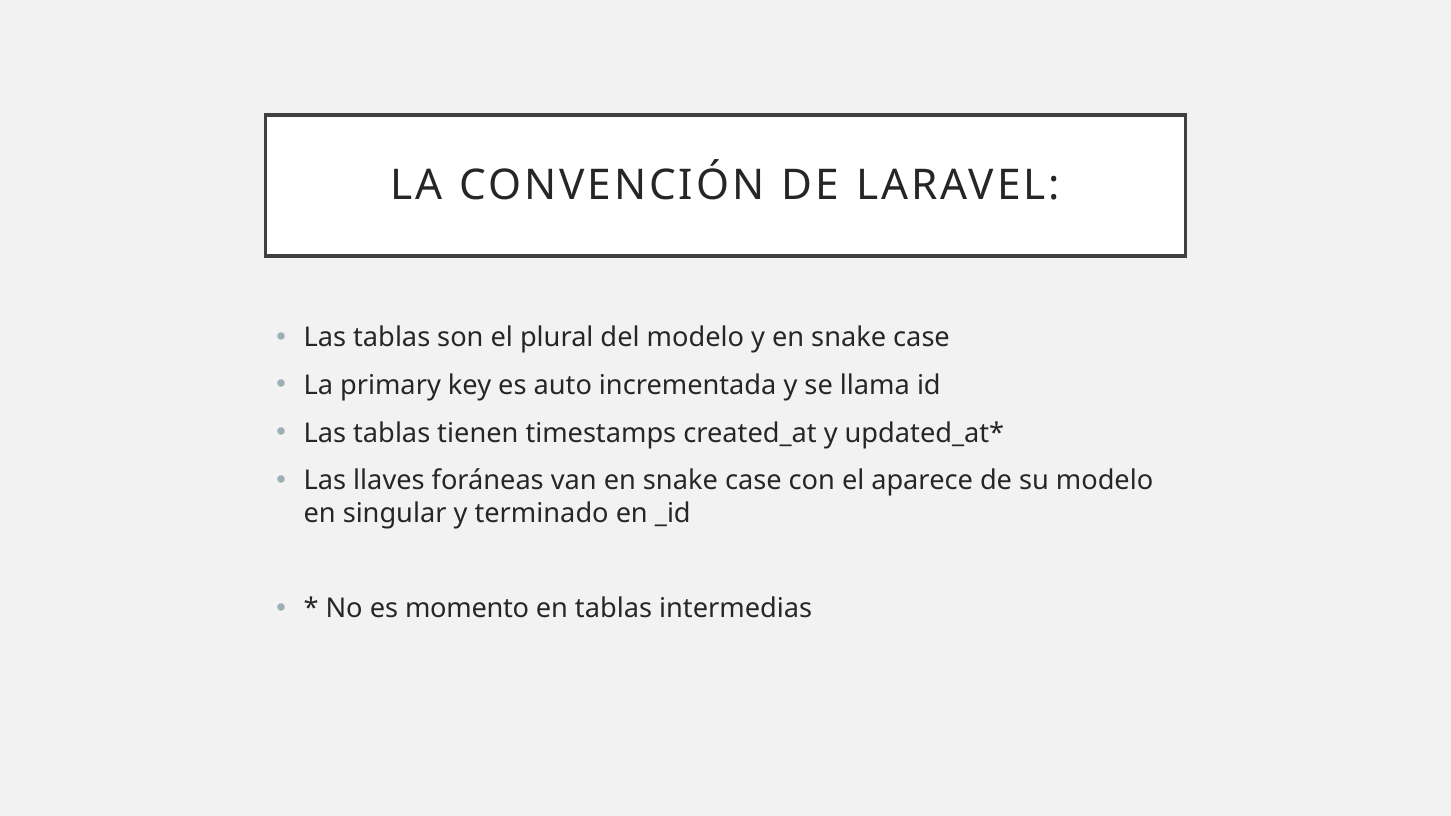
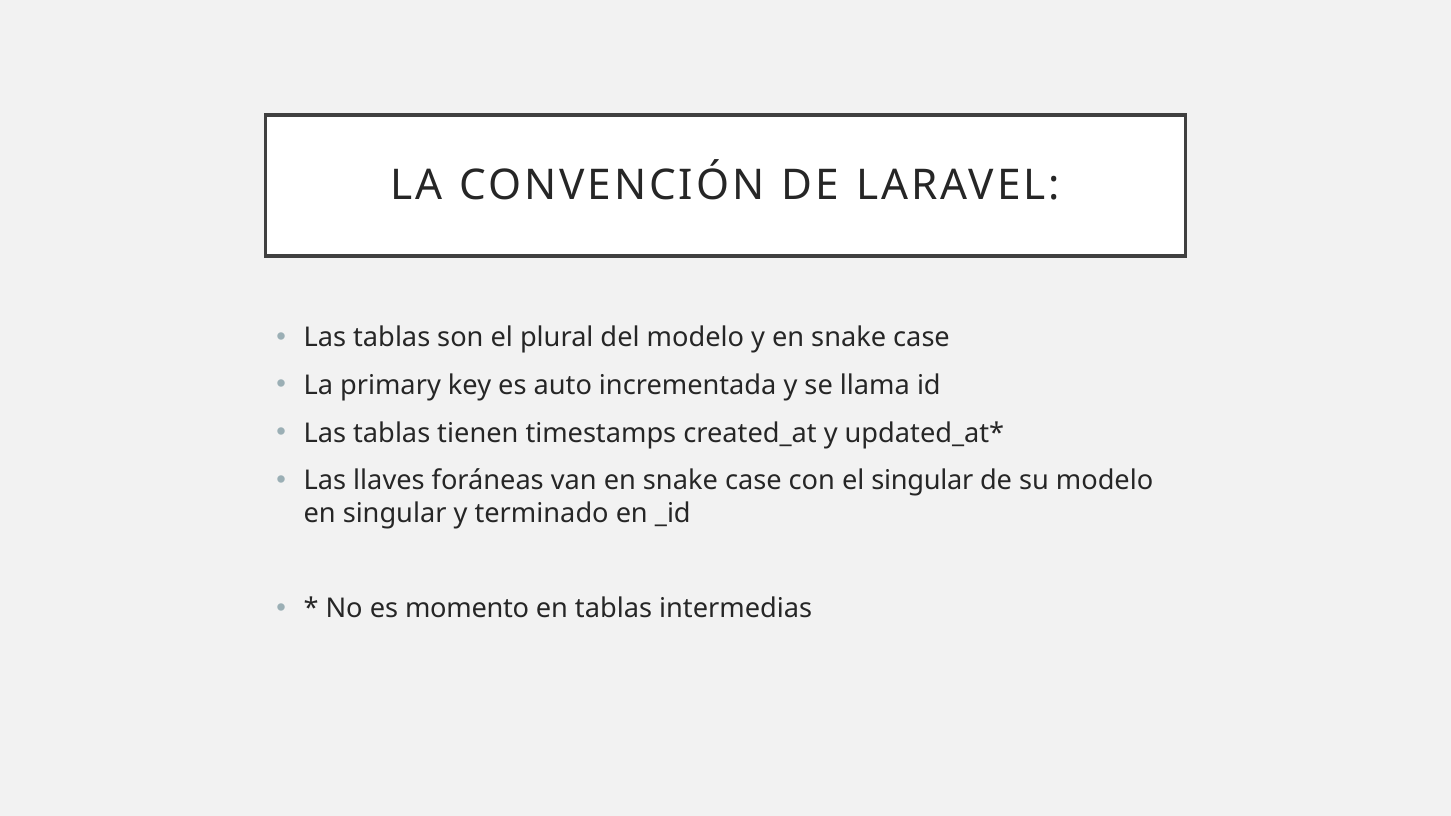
el aparece: aparece -> singular
